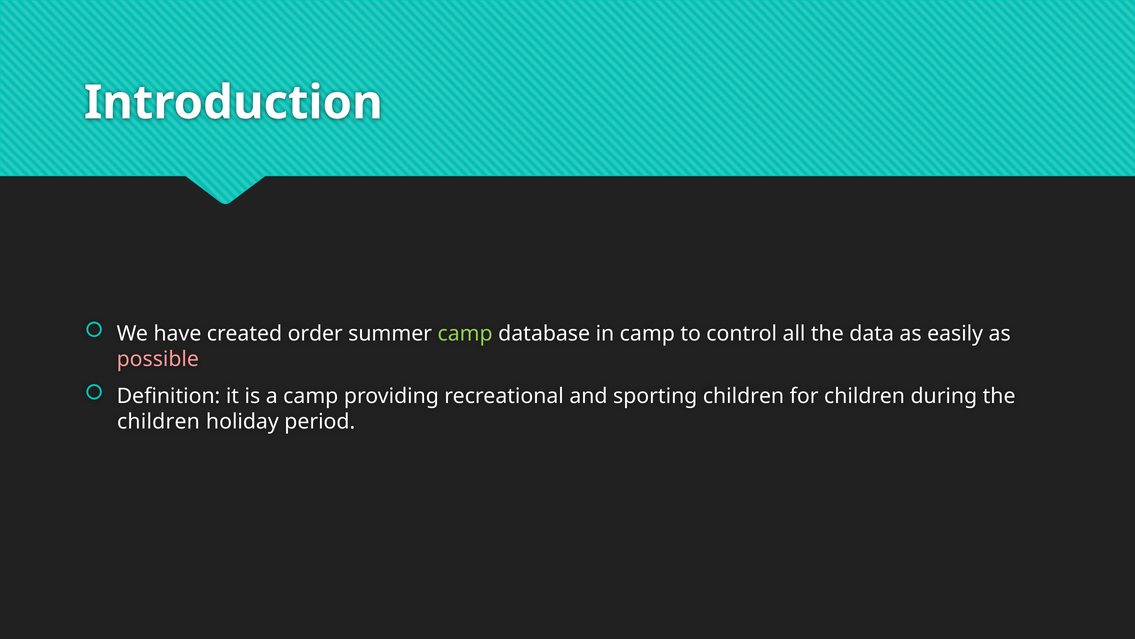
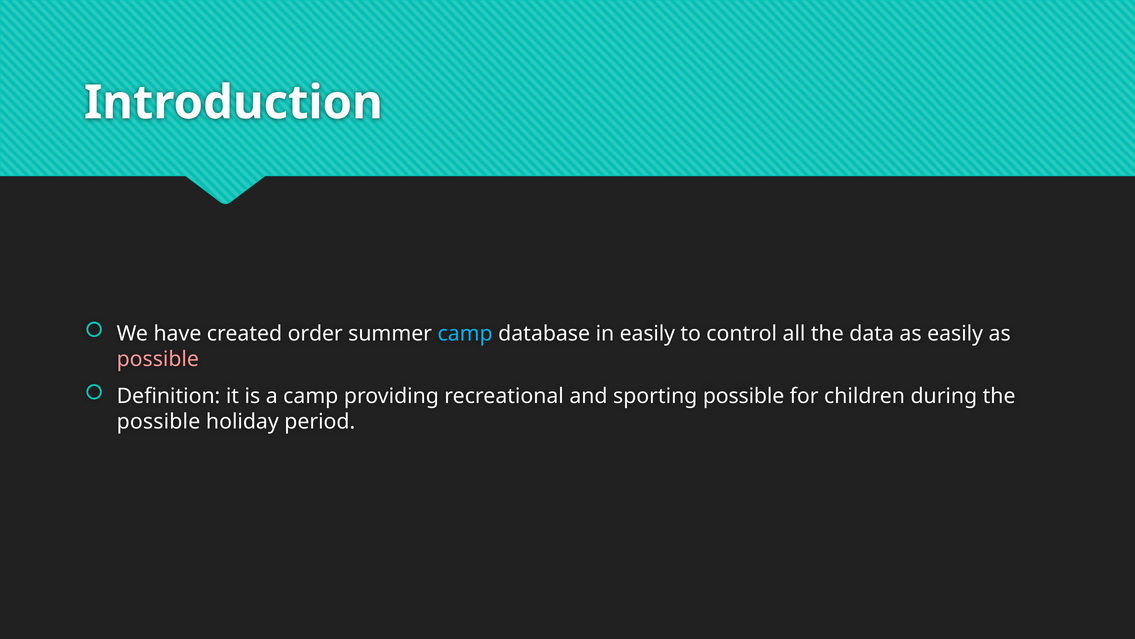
camp at (465, 334) colour: light green -> light blue
in camp: camp -> easily
sporting children: children -> possible
children at (158, 422): children -> possible
